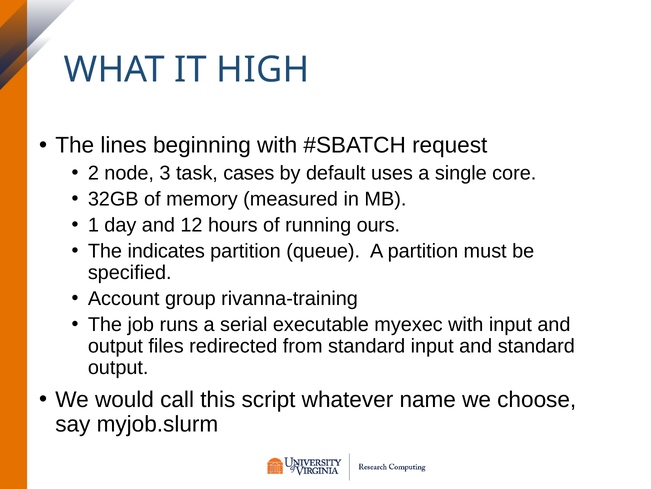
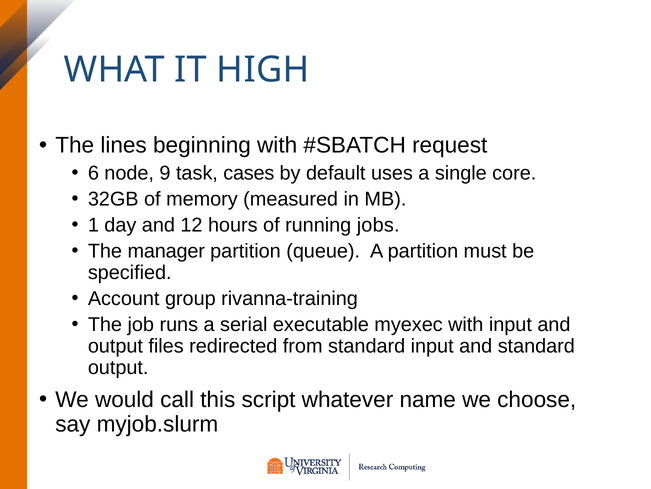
2: 2 -> 6
3: 3 -> 9
ours: ours -> jobs
indicates: indicates -> manager
